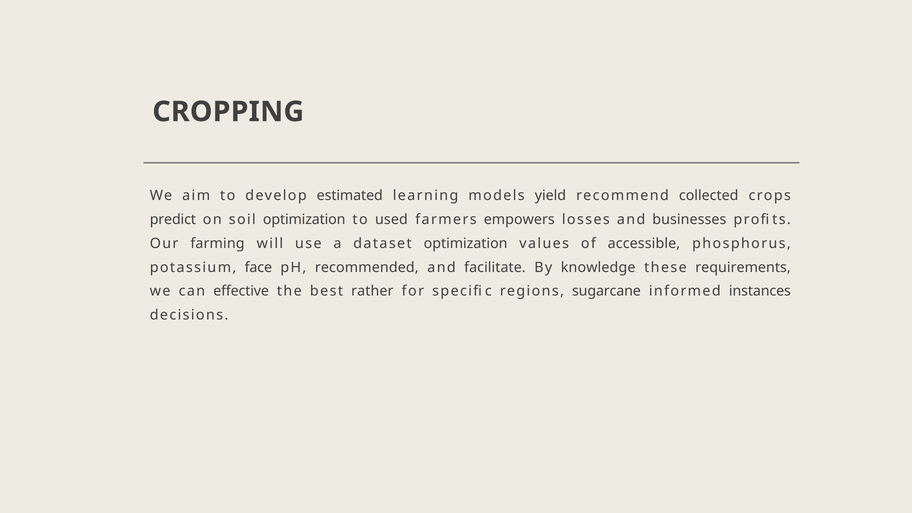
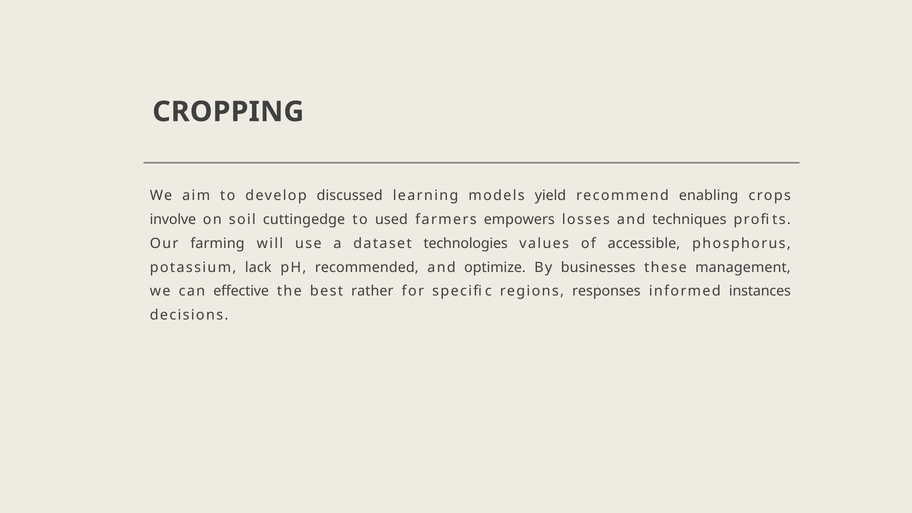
estimated: estimated -> discussed
collected: collected -> enabling
predict: predict -> involve
soil optimization: optimization -> cuttingedge
businesses: businesses -> techniques
dataset optimization: optimization -> technologies
face: face -> lack
facilitate: facilitate -> optimize
knowledge: knowledge -> businesses
requirements: requirements -> management
sugarcane: sugarcane -> responses
